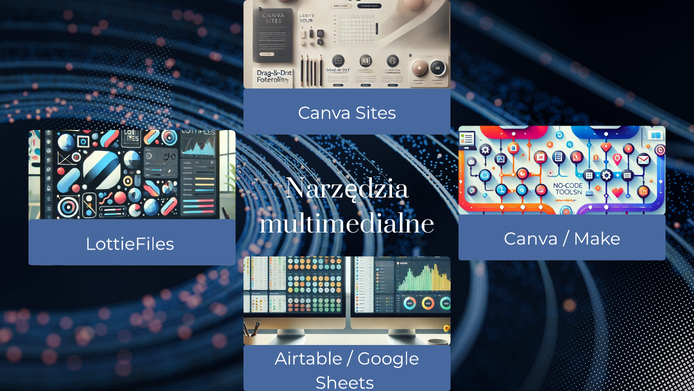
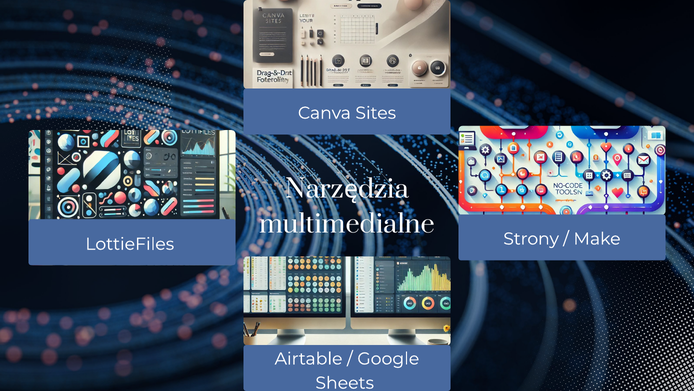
Canva at (531, 239): Canva -> Strony
